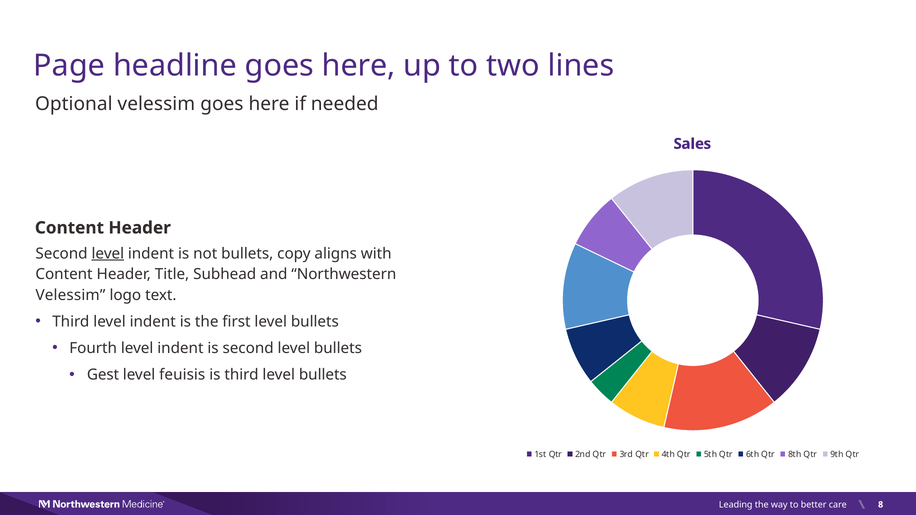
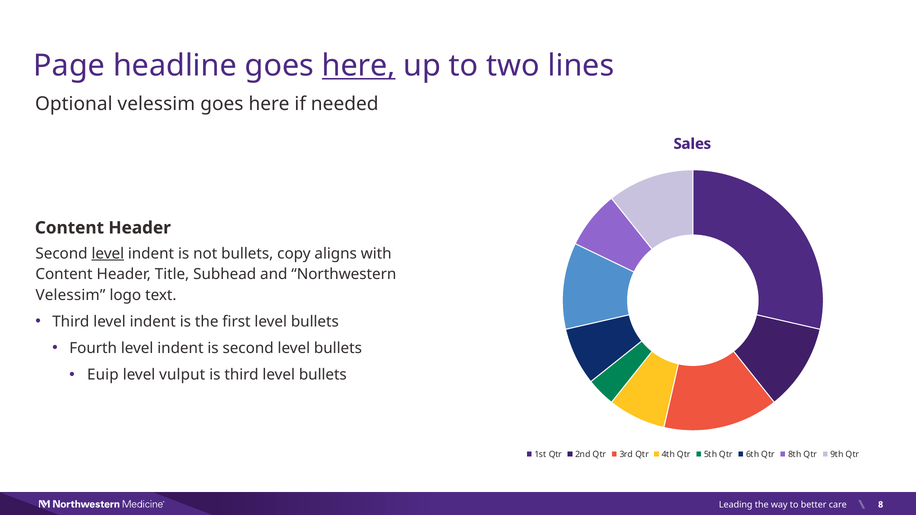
here at (359, 66) underline: none -> present
Gest: Gest -> Euip
feuisis: feuisis -> vulput
